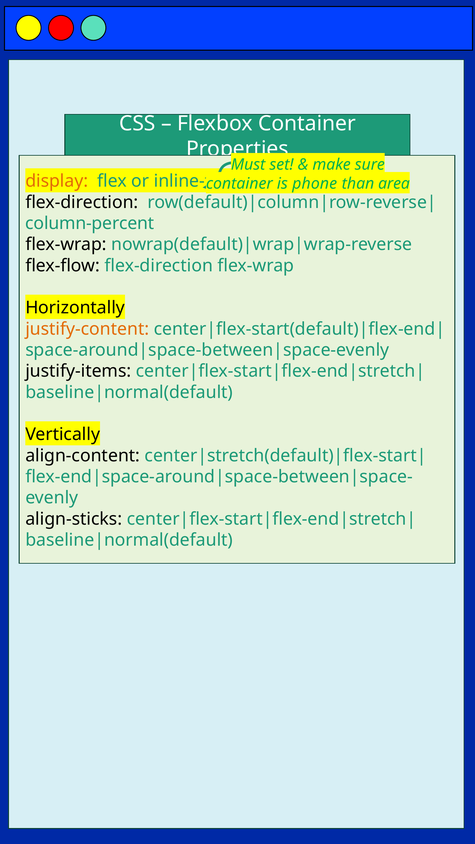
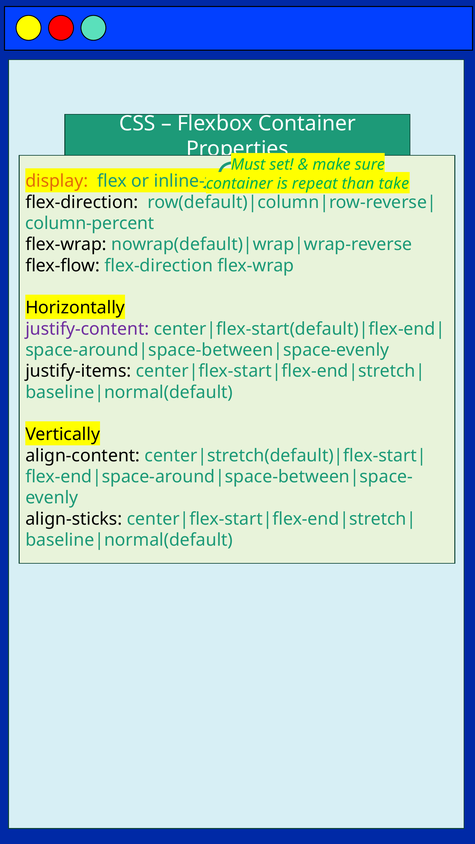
phone: phone -> repeat
area: area -> take
justify-content colour: orange -> purple
